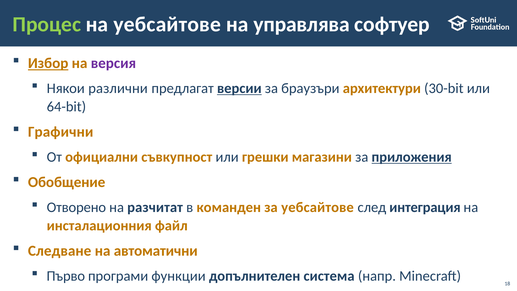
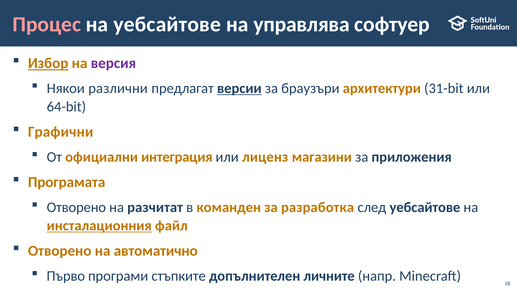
Процес colour: light green -> pink
30-bit: 30-bit -> 31-bit
съвкупност: съвкупност -> интеграция
грешки: грешки -> лиценз
приложения underline: present -> none
Обобщение: Обобщение -> Програмата
за уебсайтове: уебсайтове -> разработка
след интеграция: интеграция -> уебсайтове
инсталационния underline: none -> present
Следване at (60, 251): Следване -> Отворено
автоматични: автоматични -> автоматично
функции: функции -> стъпките
система: система -> личните
